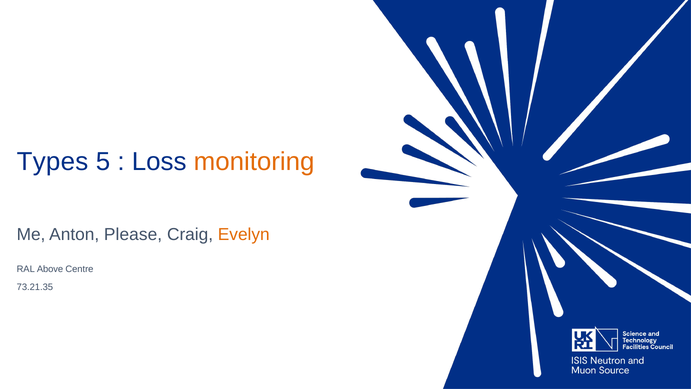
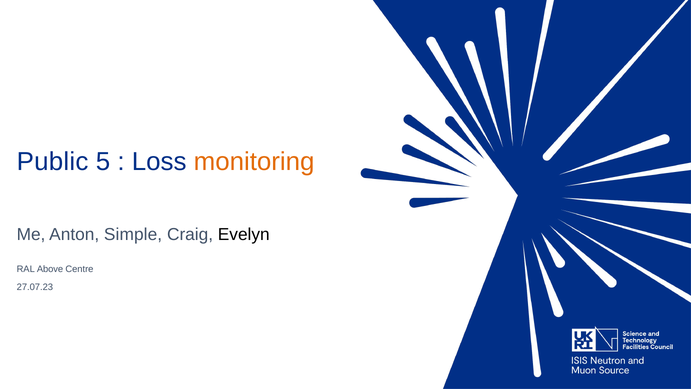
Types: Types -> Public
Please: Please -> Simple
Evelyn colour: orange -> black
73.21.35: 73.21.35 -> 27.07.23
